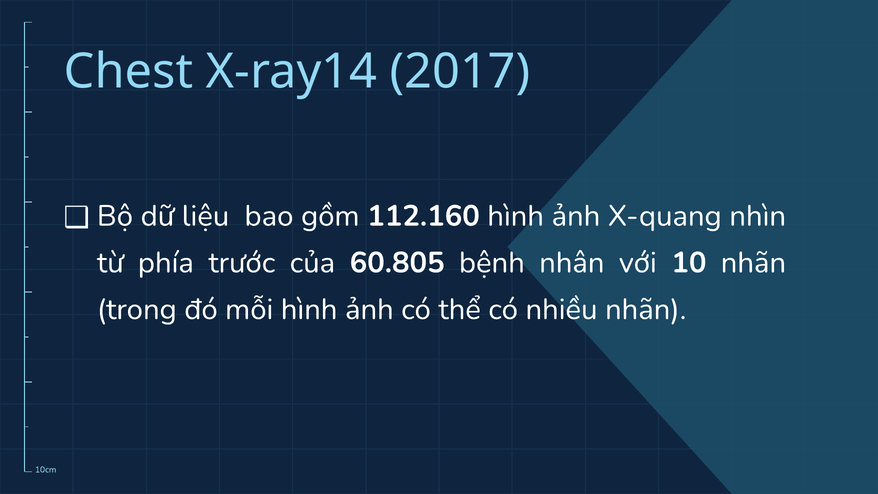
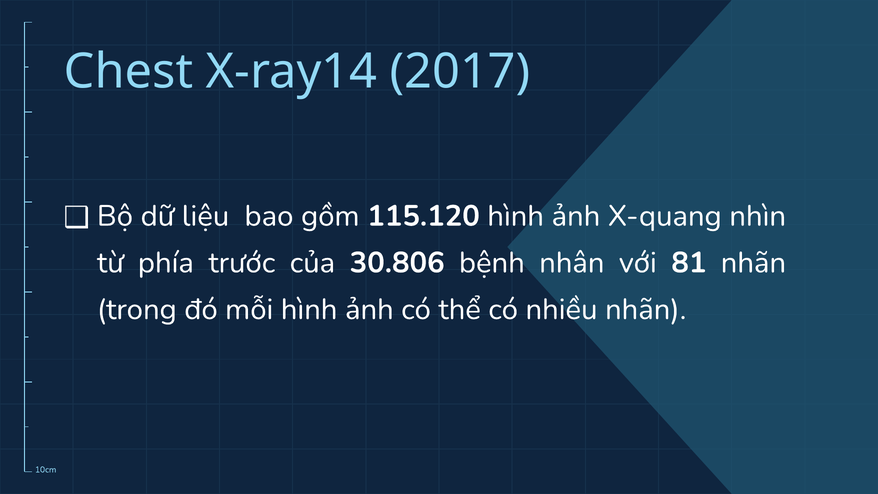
112.160: 112.160 -> 115.120
60.805: 60.805 -> 30.806
10: 10 -> 81
